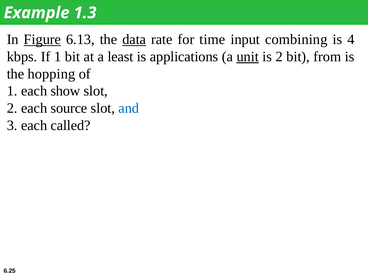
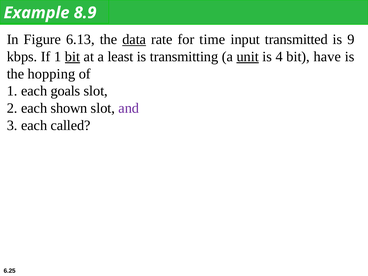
1.3: 1.3 -> 8.9
Figure underline: present -> none
combining: combining -> transmitted
4: 4 -> 9
bit at (73, 57) underline: none -> present
applications: applications -> transmitting
is 2: 2 -> 4
from: from -> have
show: show -> goals
source: source -> shown
and colour: blue -> purple
